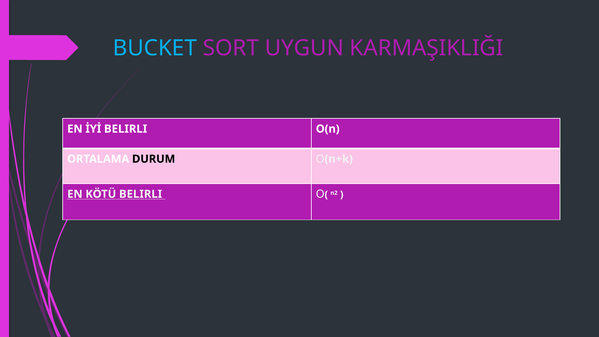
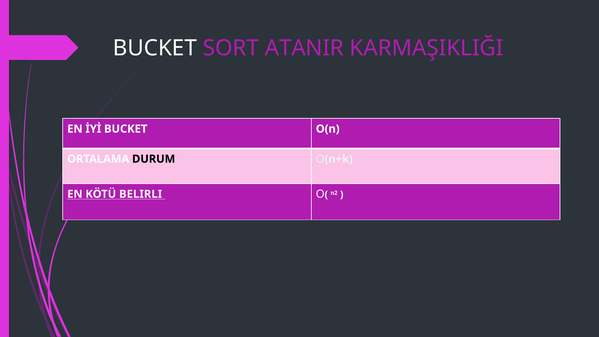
BUCKET at (155, 48) colour: light blue -> white
UYGUN: UYGUN -> ATANIR
İYİ BELIRLI: BELIRLI -> BUCKET
